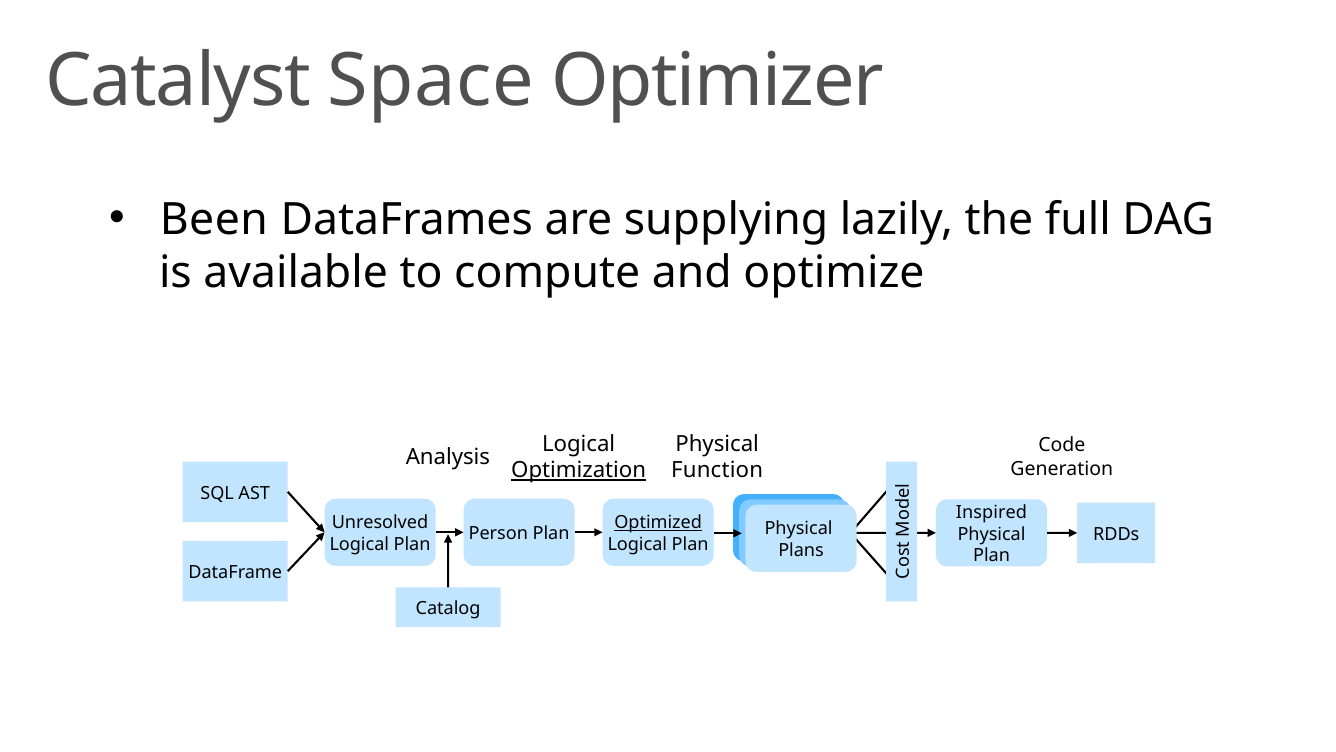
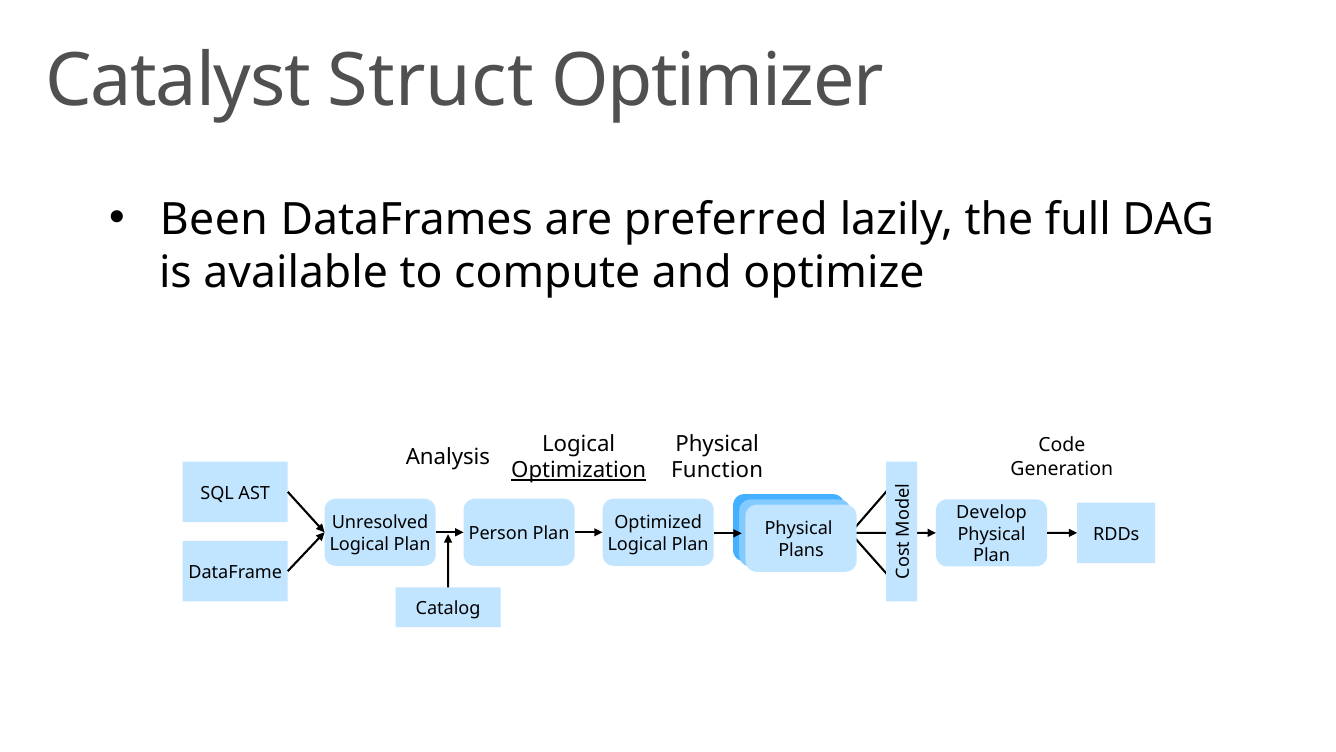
Space: Space -> Struct
supplying: supplying -> preferred
Inspired: Inspired -> Develop
Optimized underline: present -> none
